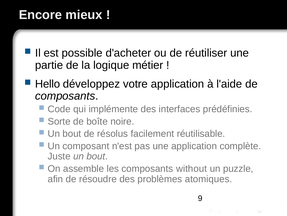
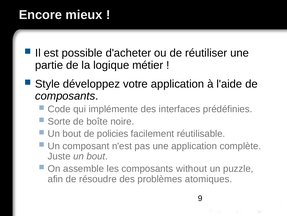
Hello: Hello -> Style
résolus: résolus -> policies
